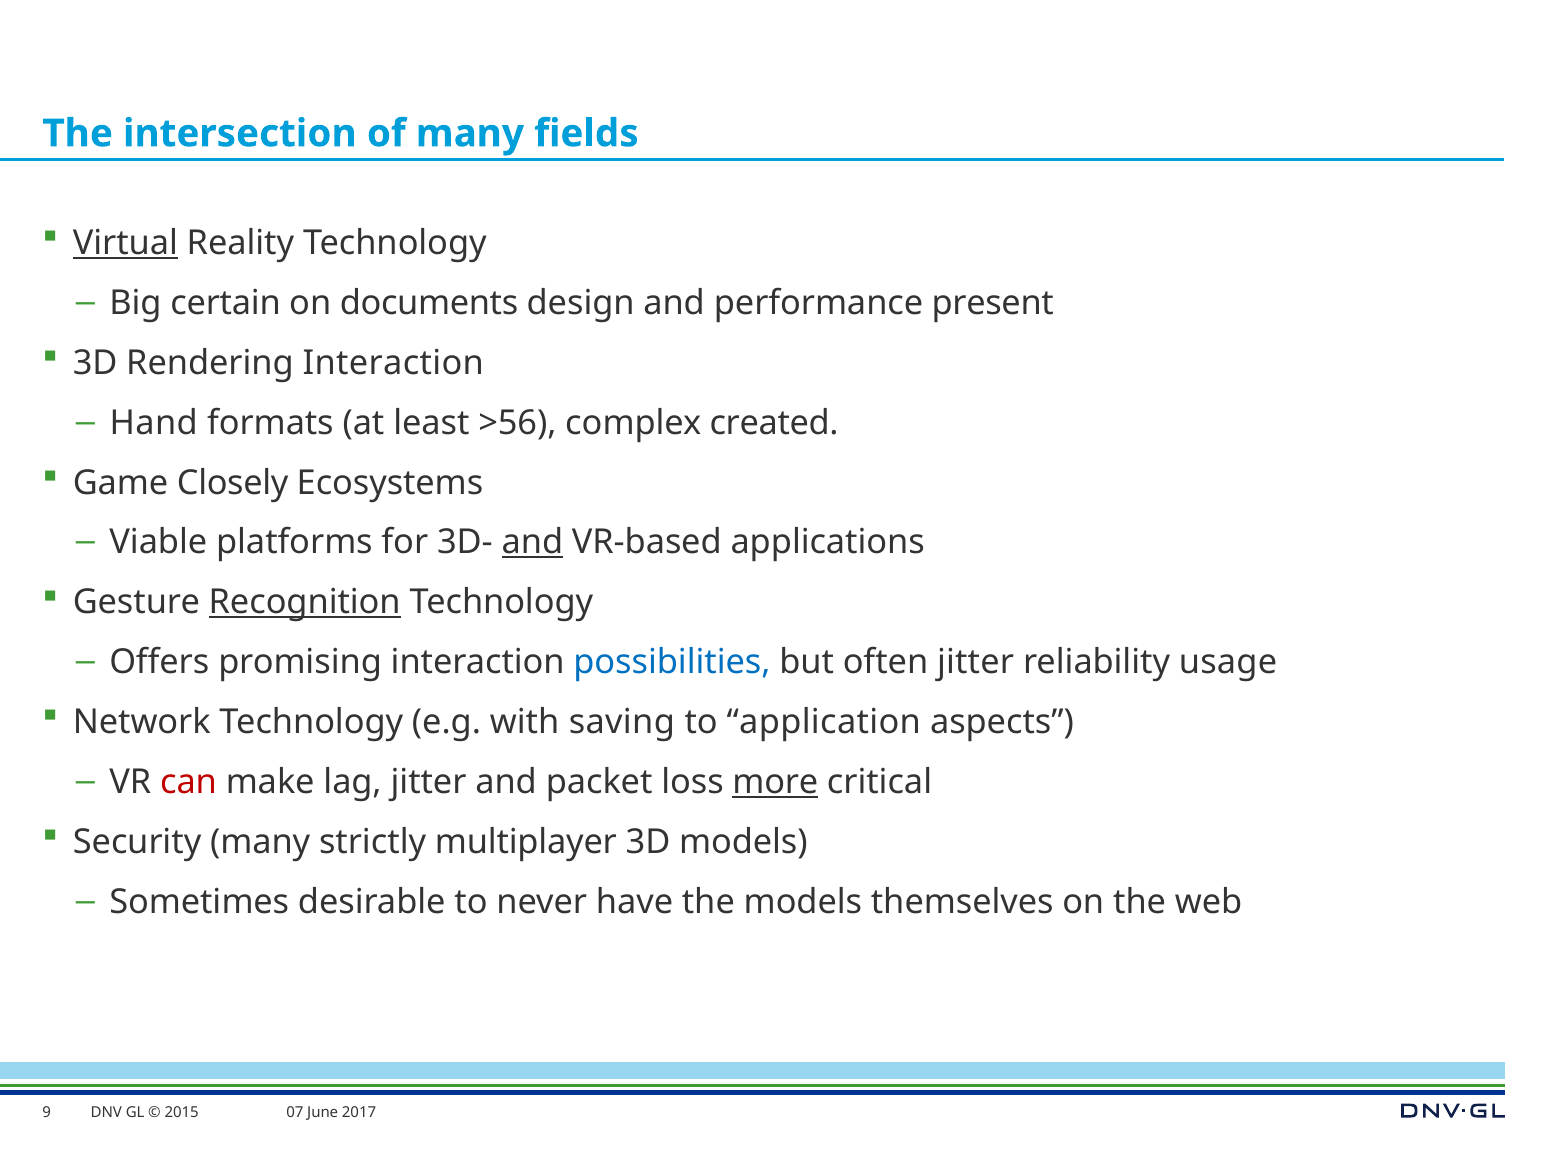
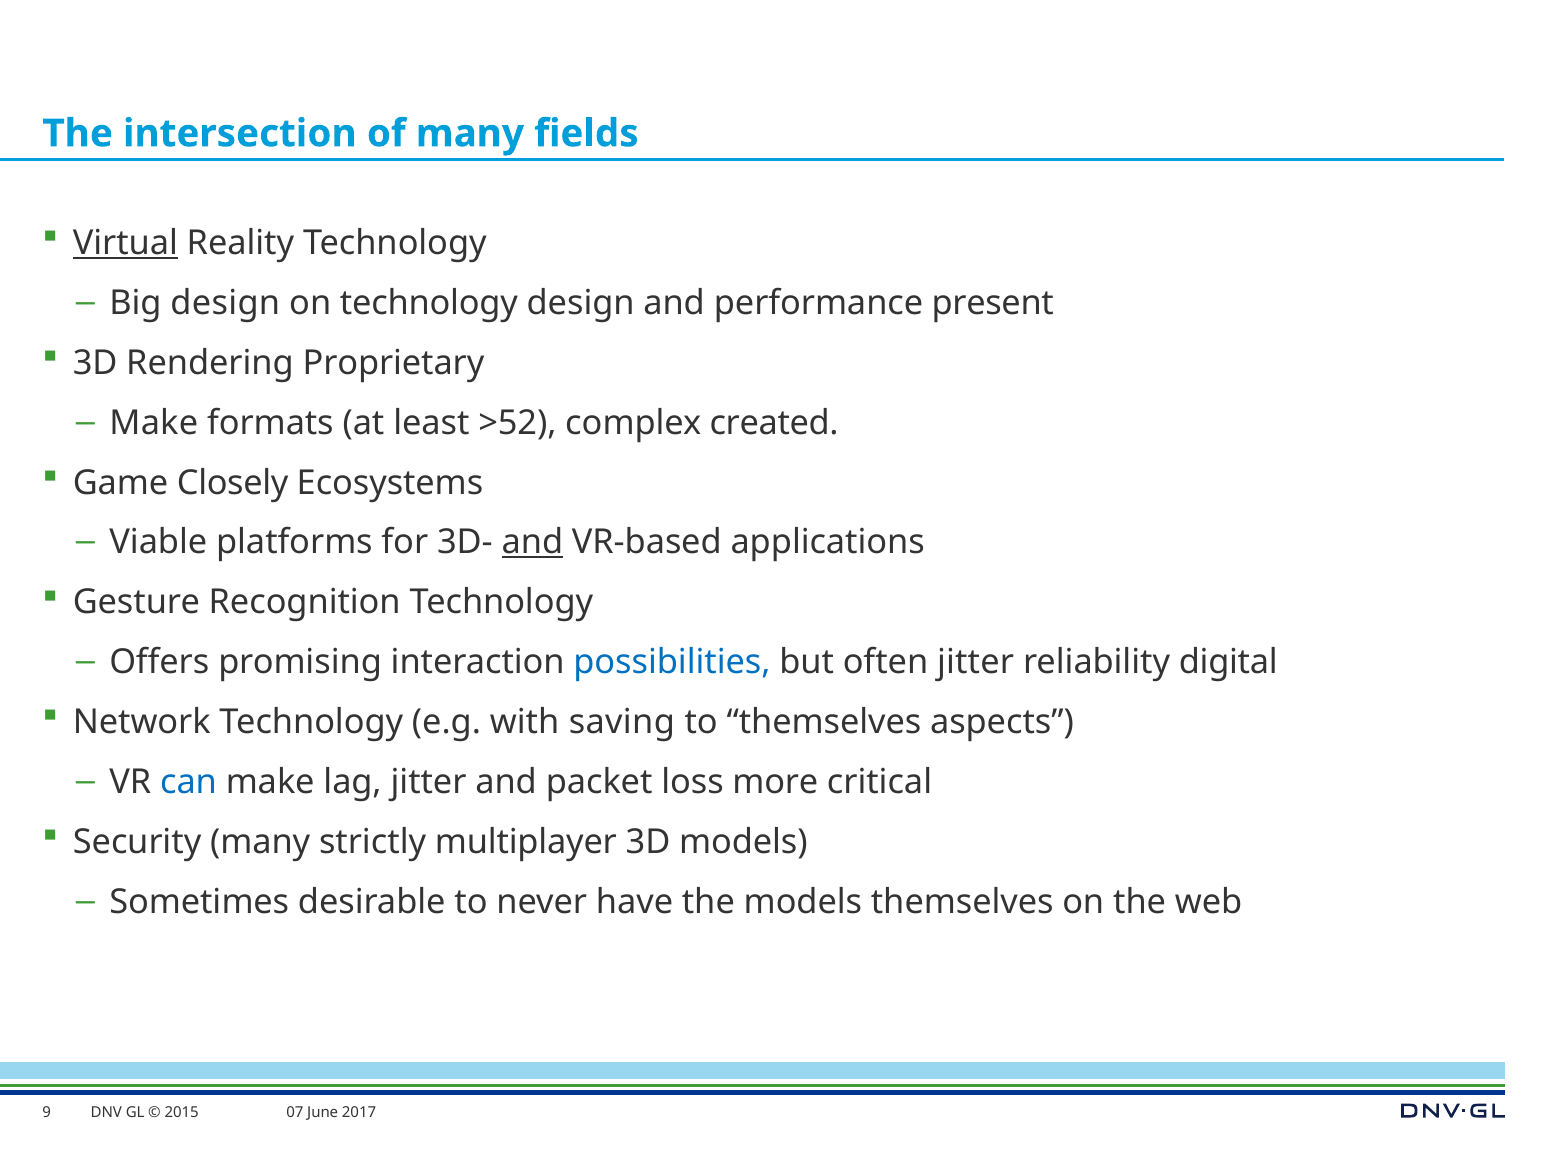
Big certain: certain -> design
on documents: documents -> technology
Rendering Interaction: Interaction -> Proprietary
Hand at (154, 423): Hand -> Make
>56: >56 -> >52
Recognition underline: present -> none
usage: usage -> digital
to application: application -> themselves
can colour: red -> blue
more underline: present -> none
